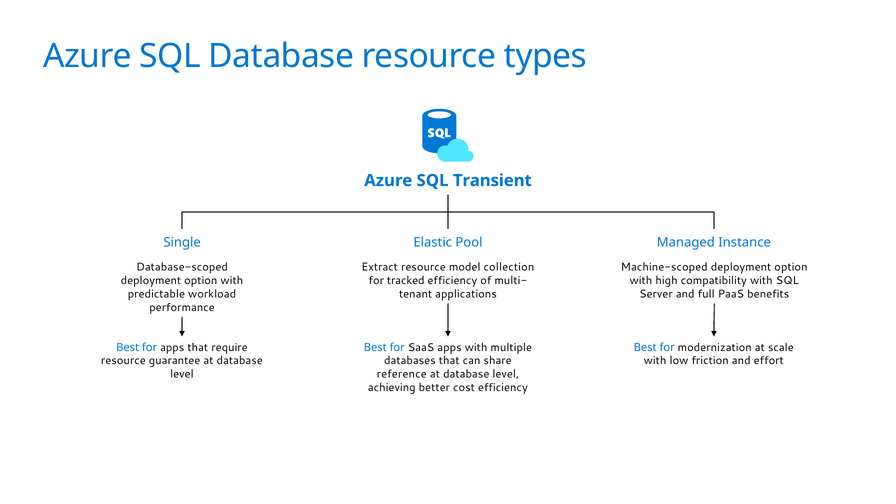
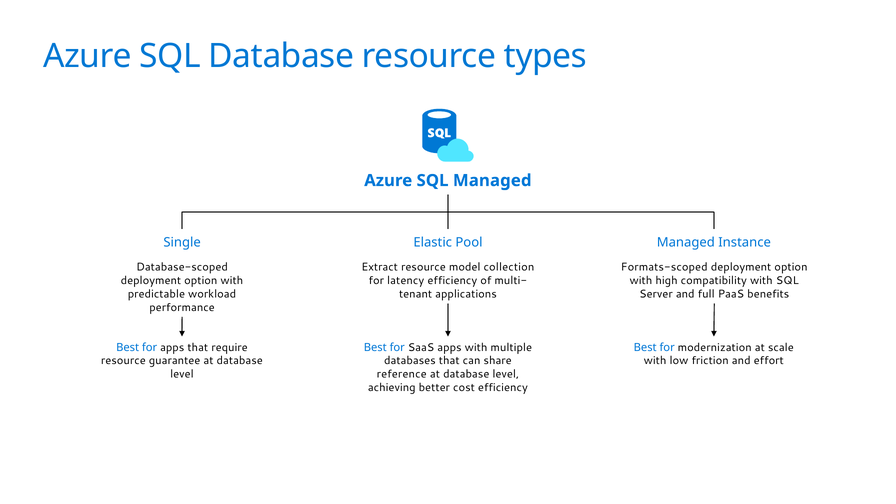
SQL Transient: Transient -> Managed
Machine-scoped: Machine-scoped -> Formats-scoped
tracked: tracked -> latency
